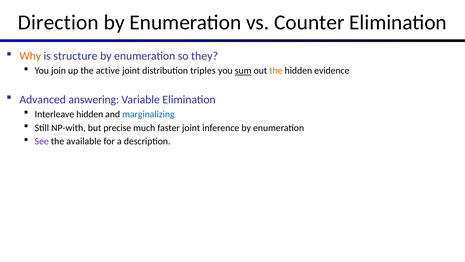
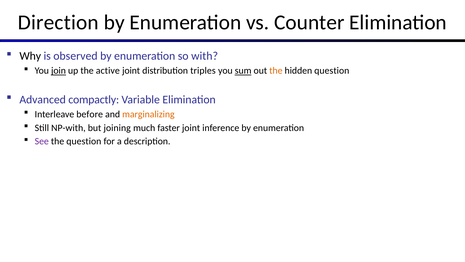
Why colour: orange -> black
structure: structure -> observed
they: they -> with
join underline: none -> present
hidden evidence: evidence -> question
answering: answering -> compactly
Interleave hidden: hidden -> before
marginalizing colour: blue -> orange
precise: precise -> joining
the available: available -> question
